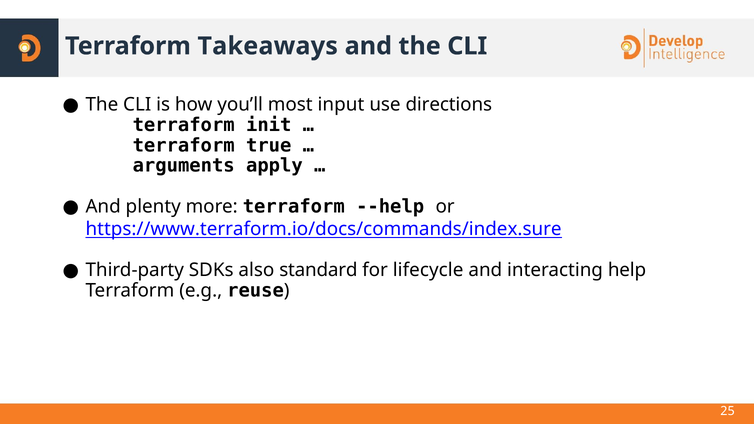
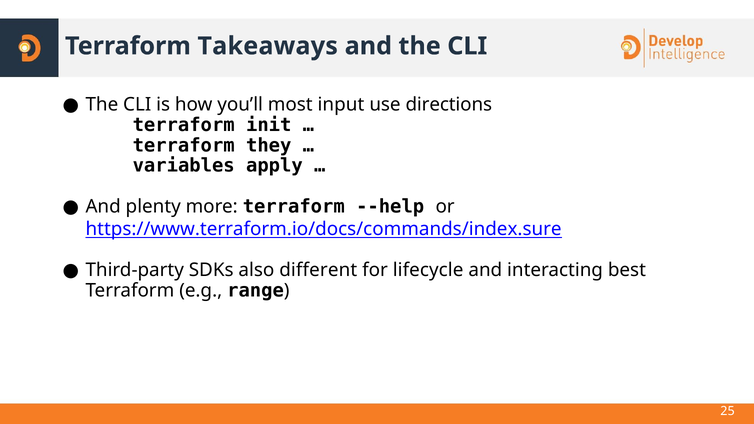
true: true -> they
arguments: arguments -> variables
standard: standard -> different
help: help -> best
reuse: reuse -> range
